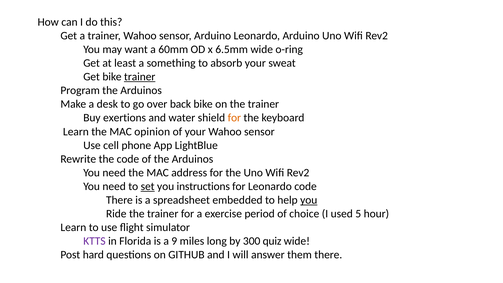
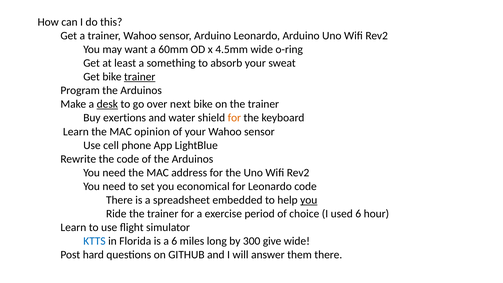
6.5mm: 6.5mm -> 4.5mm
desk underline: none -> present
back: back -> next
set underline: present -> none
instructions: instructions -> economical
used 5: 5 -> 6
KTTS colour: purple -> blue
a 9: 9 -> 6
quiz: quiz -> give
